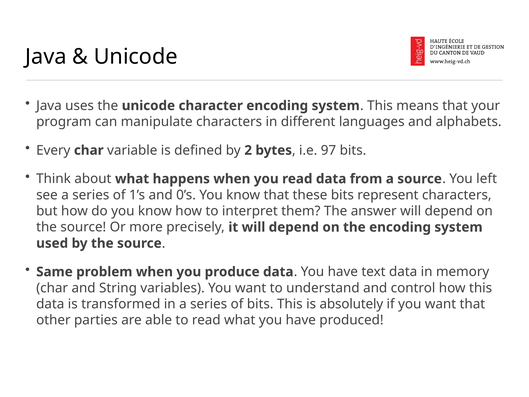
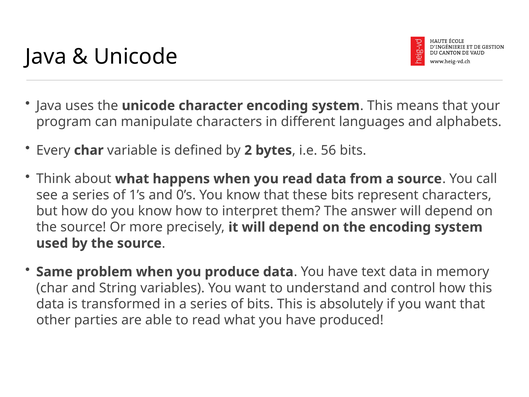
97: 97 -> 56
left: left -> call
